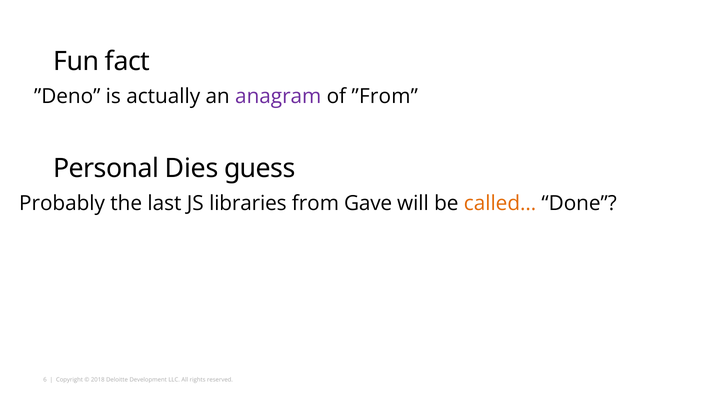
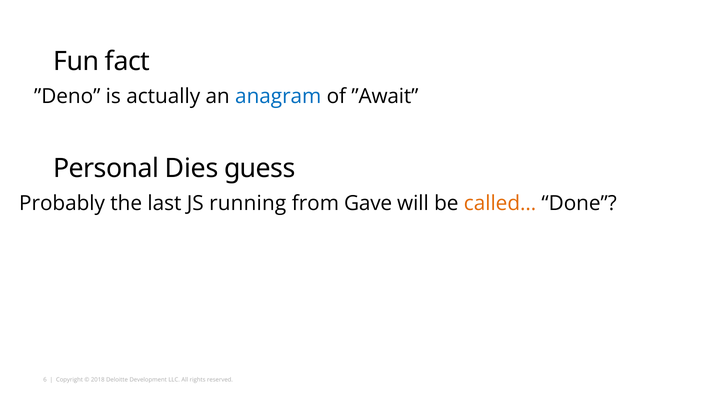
anagram colour: purple -> blue
”From: ”From -> ”Await
libraries: libraries -> running
